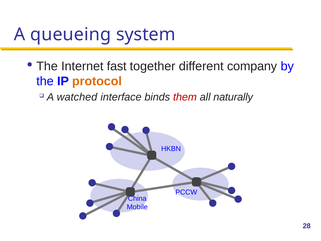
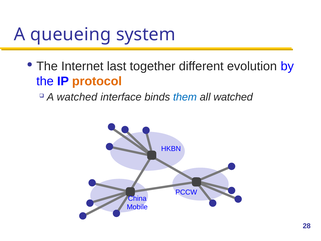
fast: fast -> last
company: company -> evolution
them colour: red -> blue
all naturally: naturally -> watched
